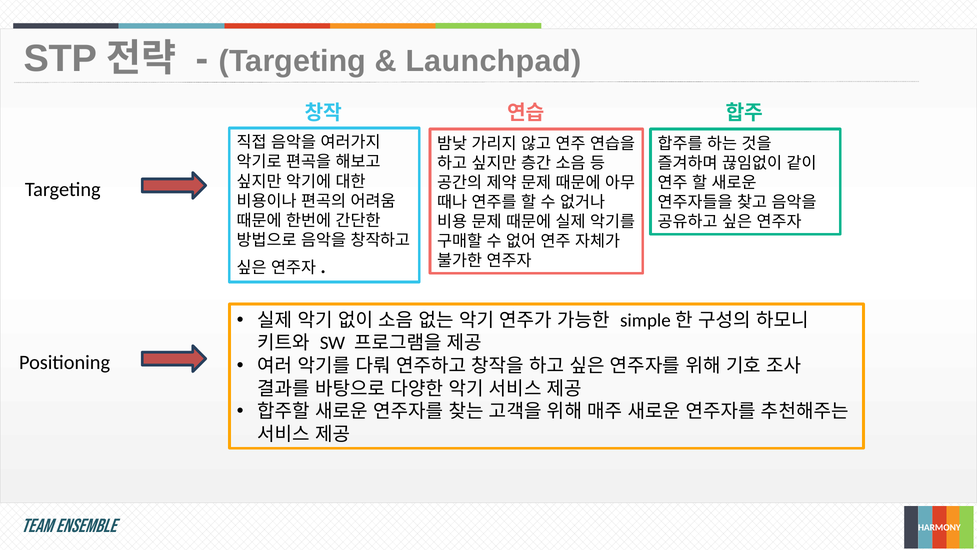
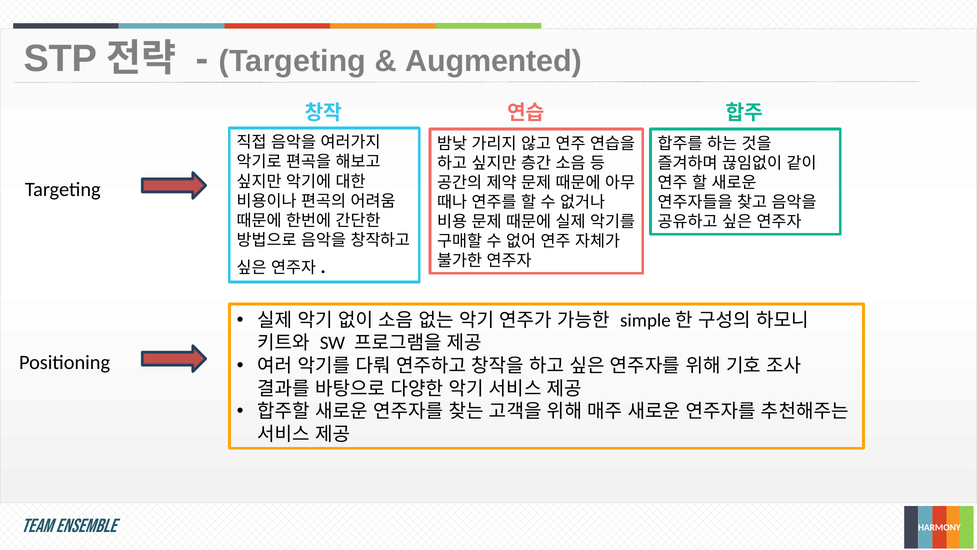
Launchpad: Launchpad -> Augmented
